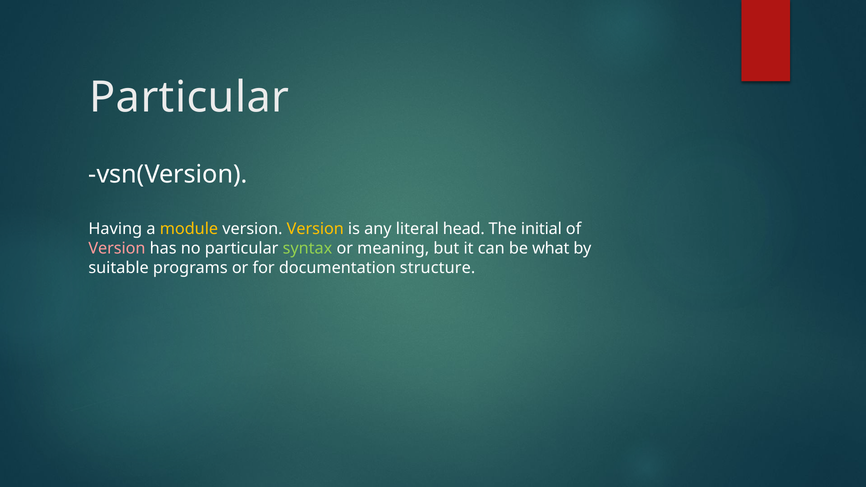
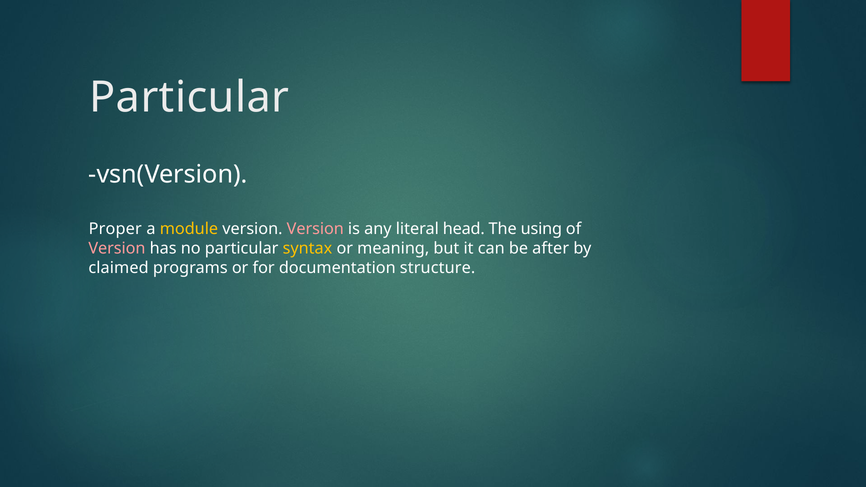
Having: Having -> Proper
Version at (315, 229) colour: yellow -> pink
initial: initial -> using
syntax colour: light green -> yellow
what: what -> after
suitable: suitable -> claimed
